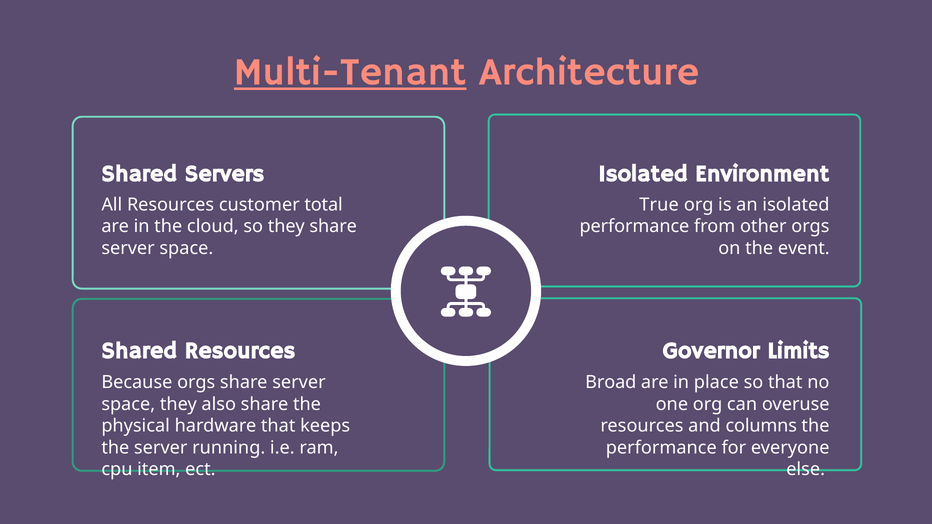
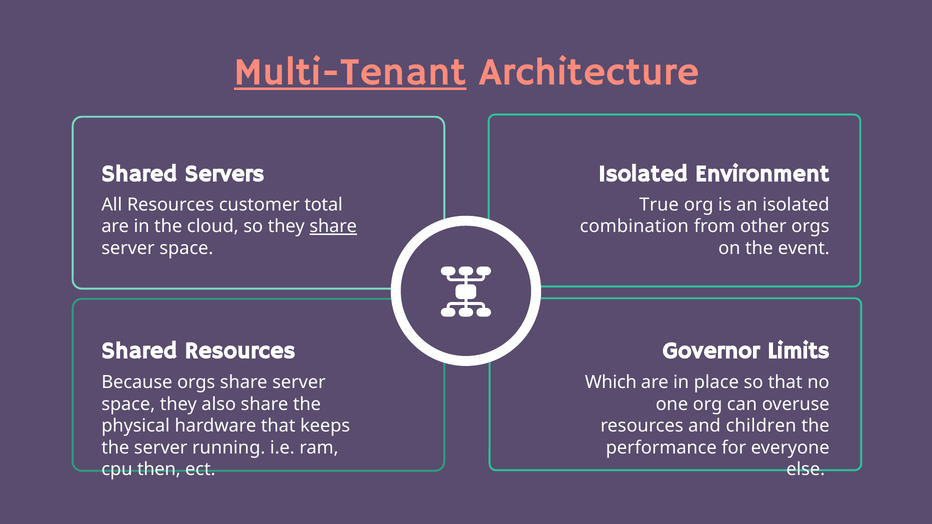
share at (333, 227) underline: none -> present
performance at (634, 227): performance -> combination
Broad: Broad -> Which
columns: columns -> children
item: item -> then
